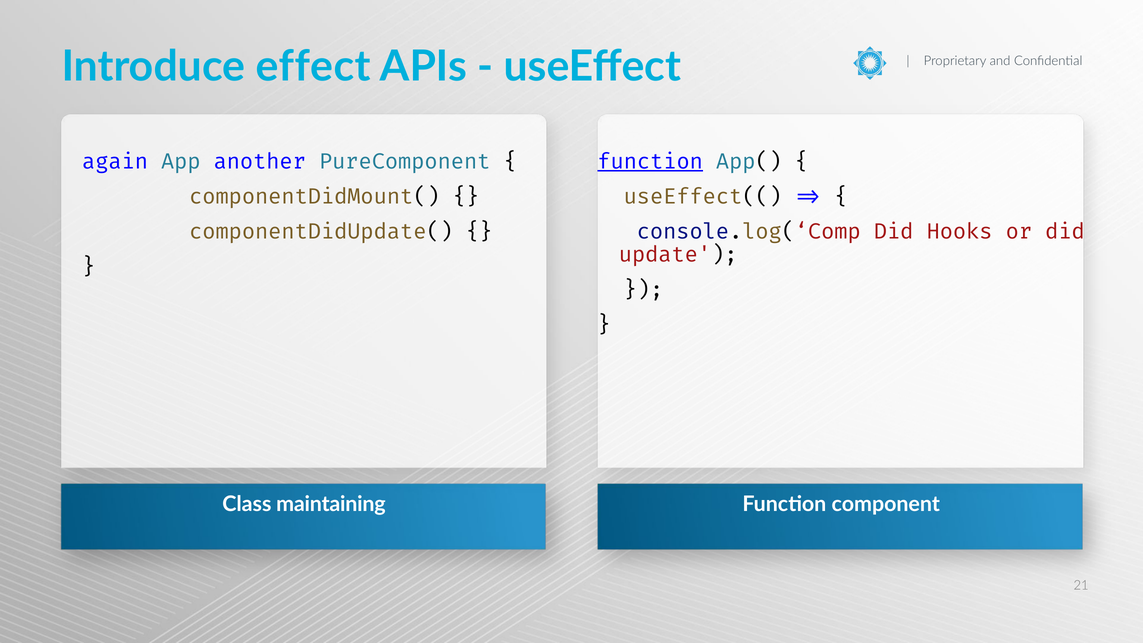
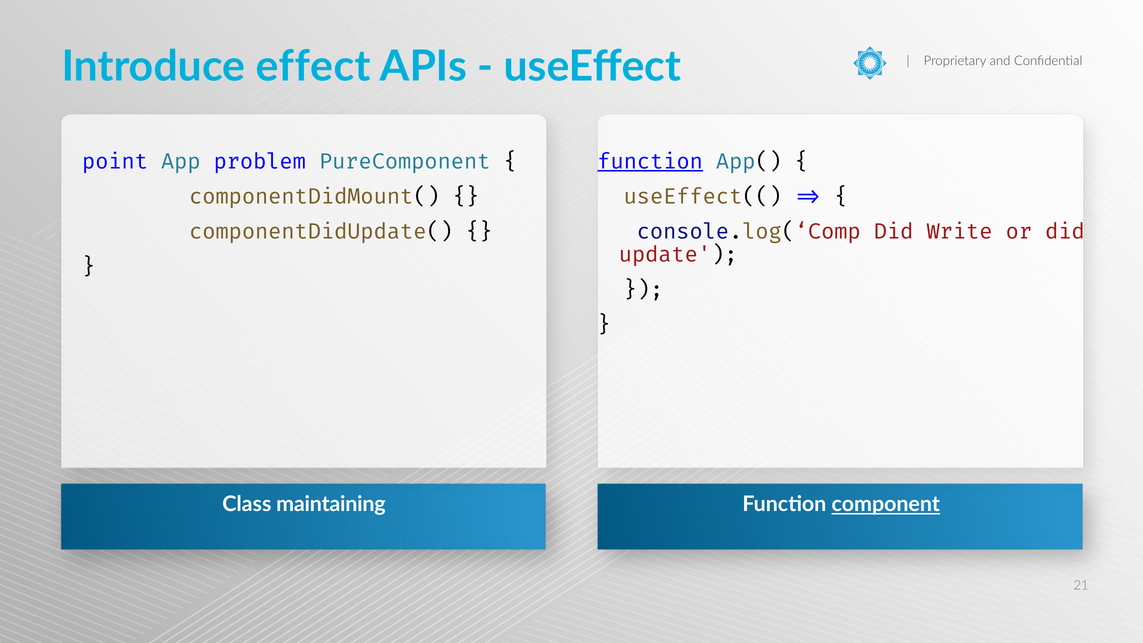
again: again -> point
another: another -> problem
Hooks: Hooks -> Write
component underline: none -> present
